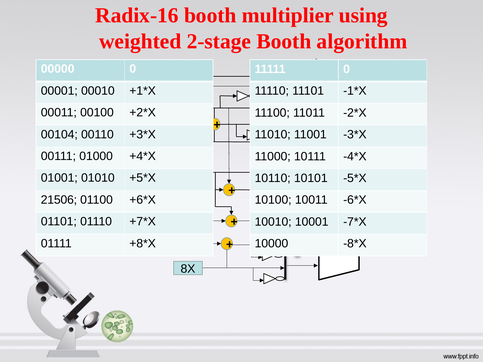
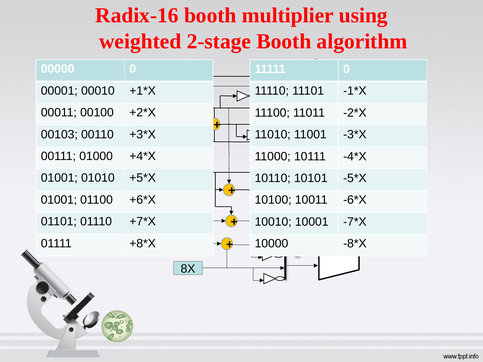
00104: 00104 -> 00103
21506 at (59, 200): 21506 -> 01001
